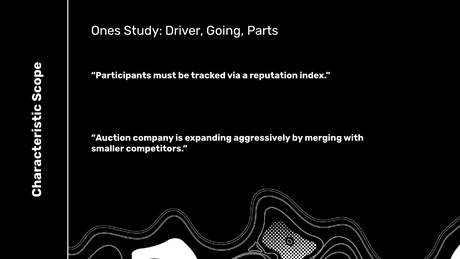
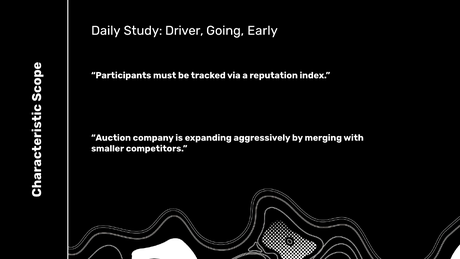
Ones: Ones -> Daily
Parts: Parts -> Early
